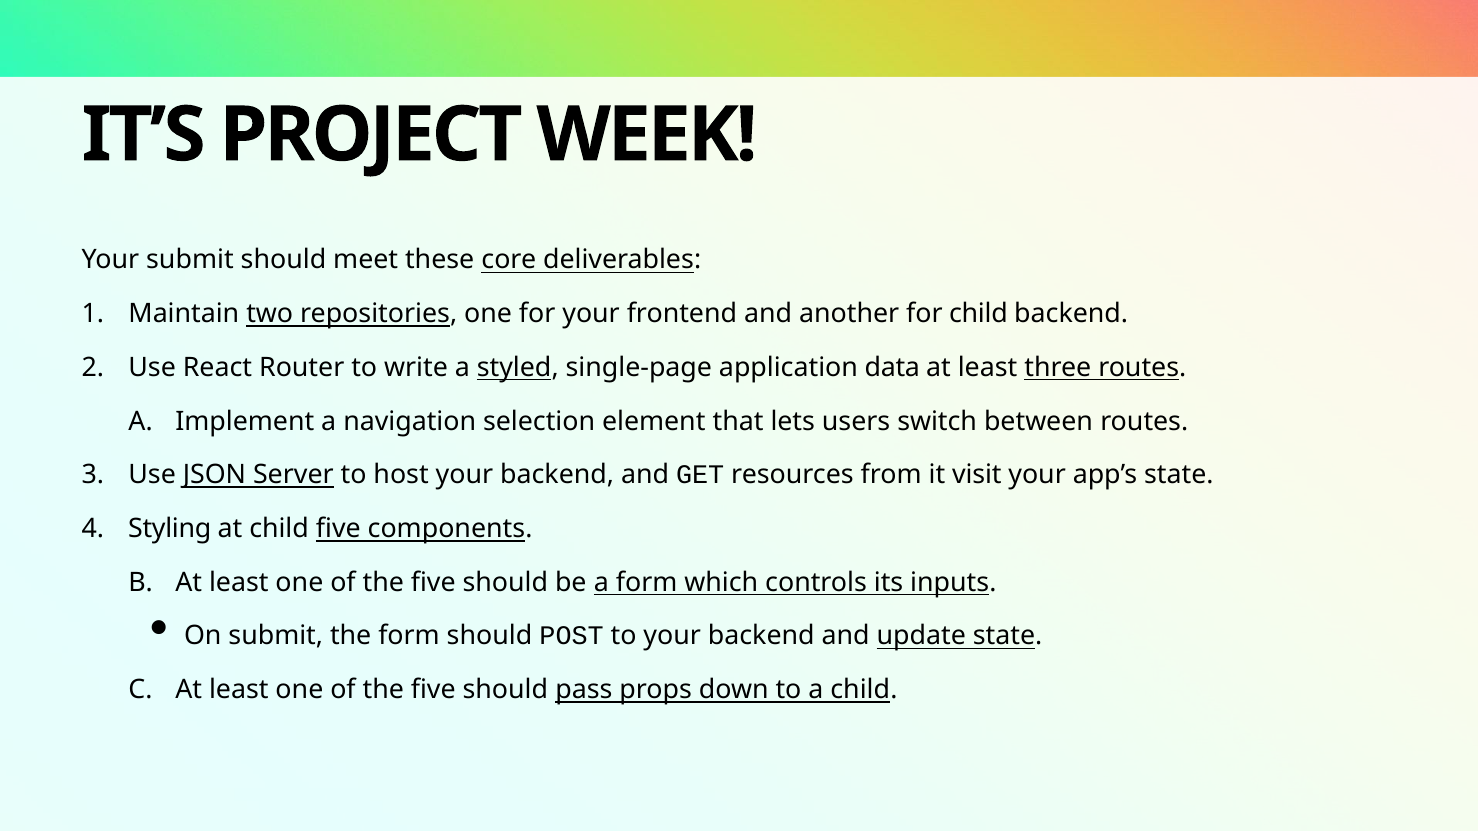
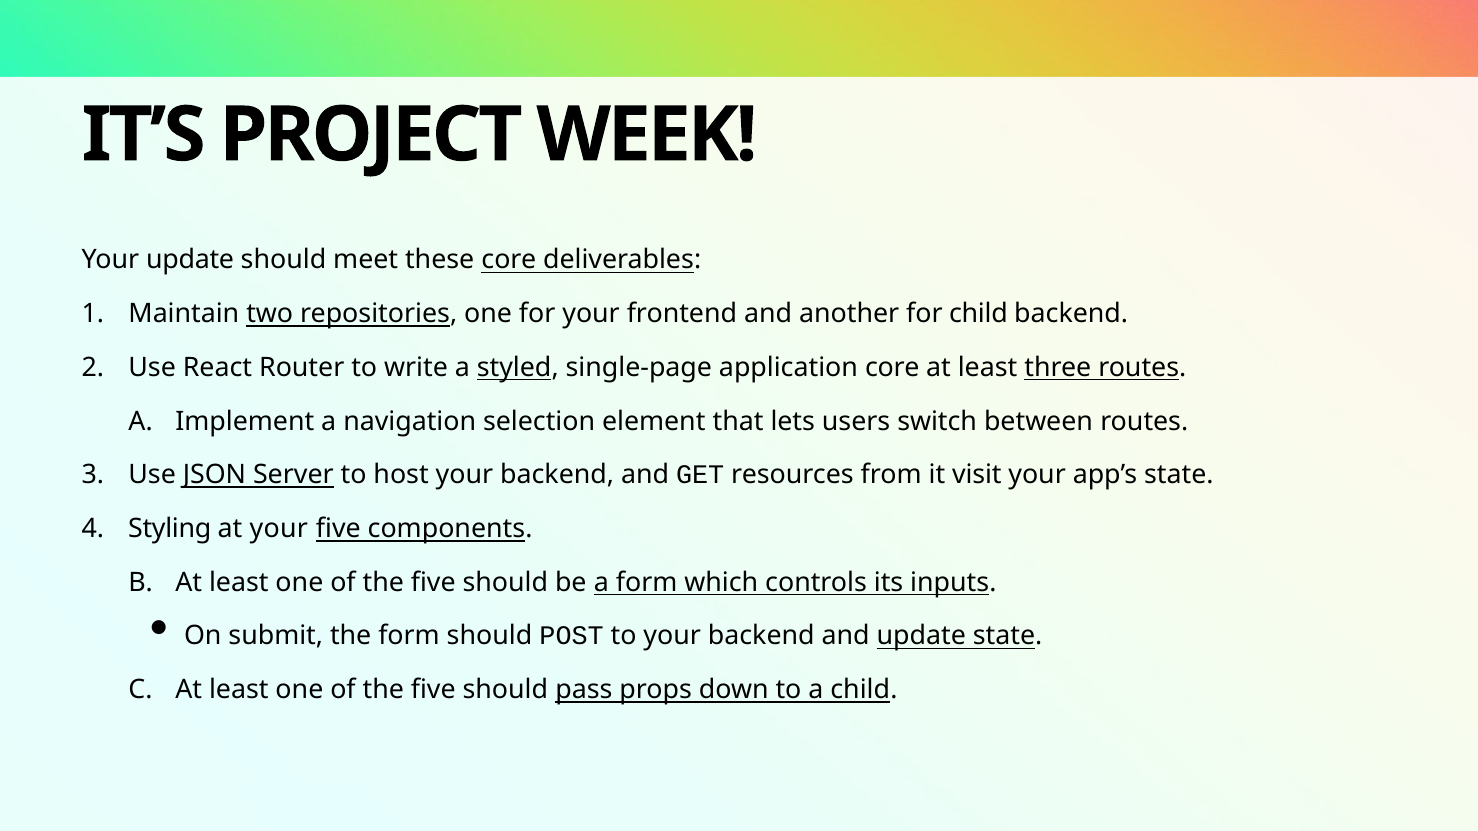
Your submit: submit -> update
application data: data -> core
at child: child -> your
